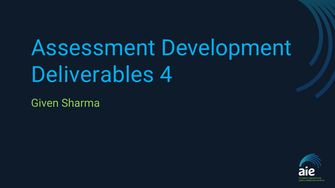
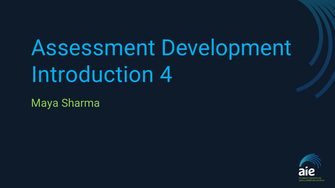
Deliverables: Deliverables -> Introduction
Given: Given -> Maya
